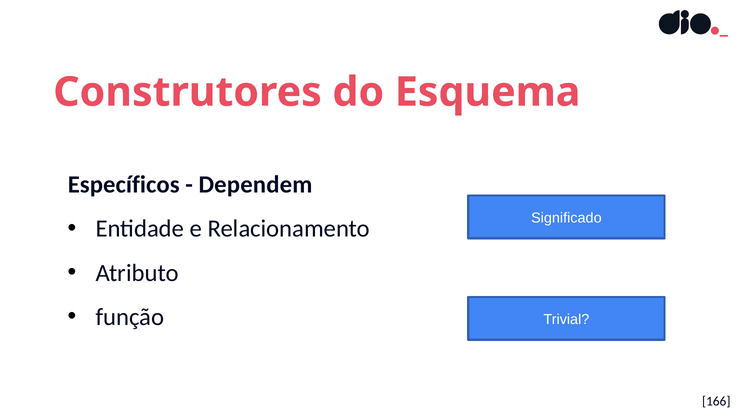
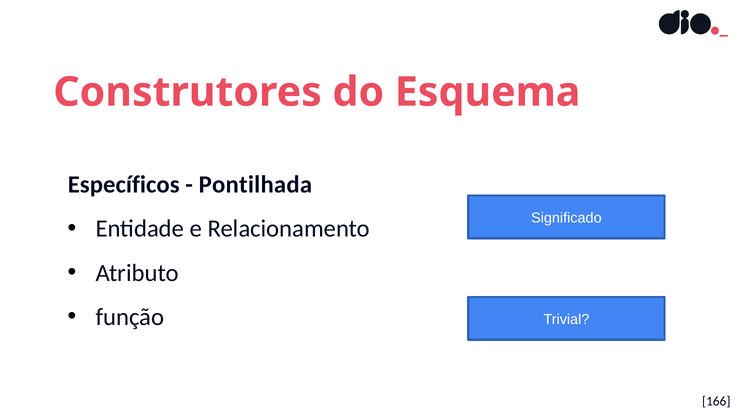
Dependem: Dependem -> Pontilhada
